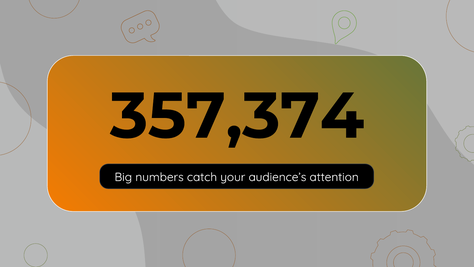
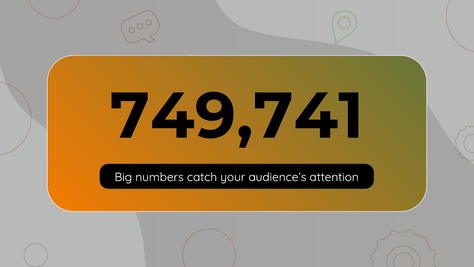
357,374: 357,374 -> 749,741
